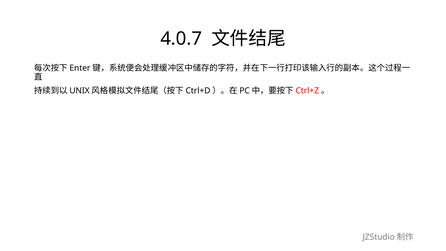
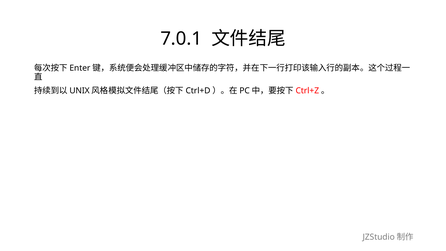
4.0.7: 4.0.7 -> 7.0.1
